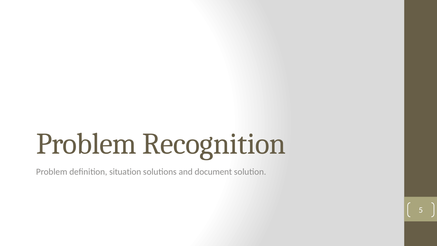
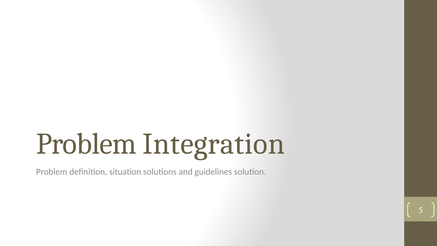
Recognition: Recognition -> Integration
document: document -> guidelines
